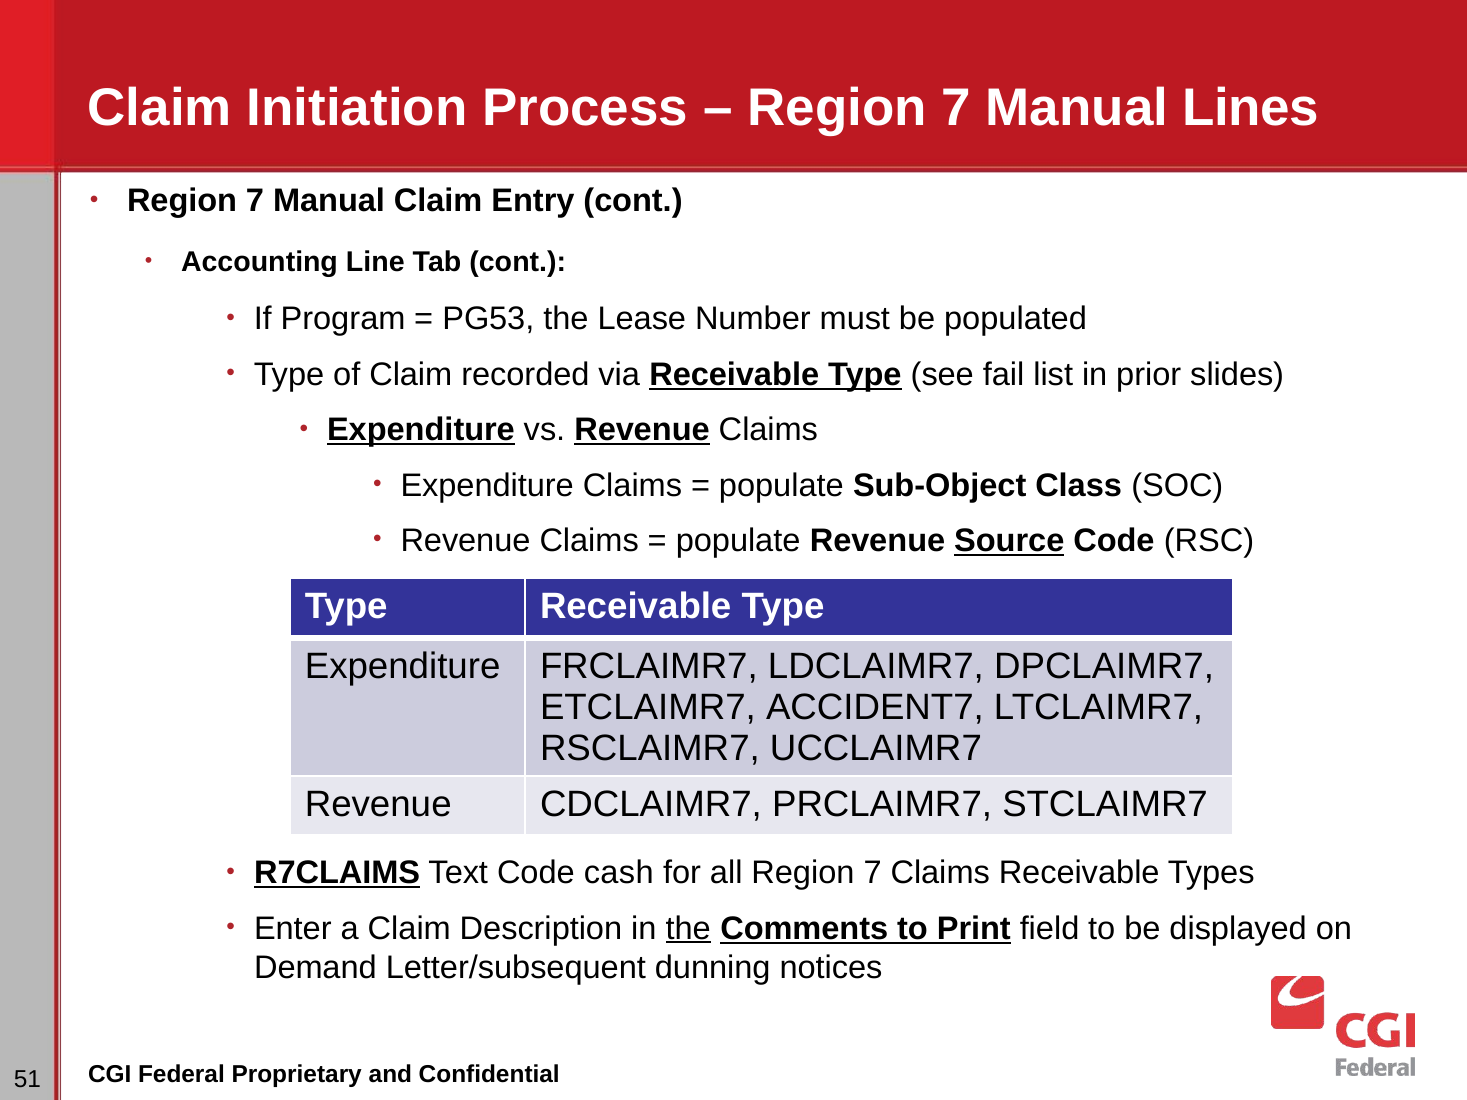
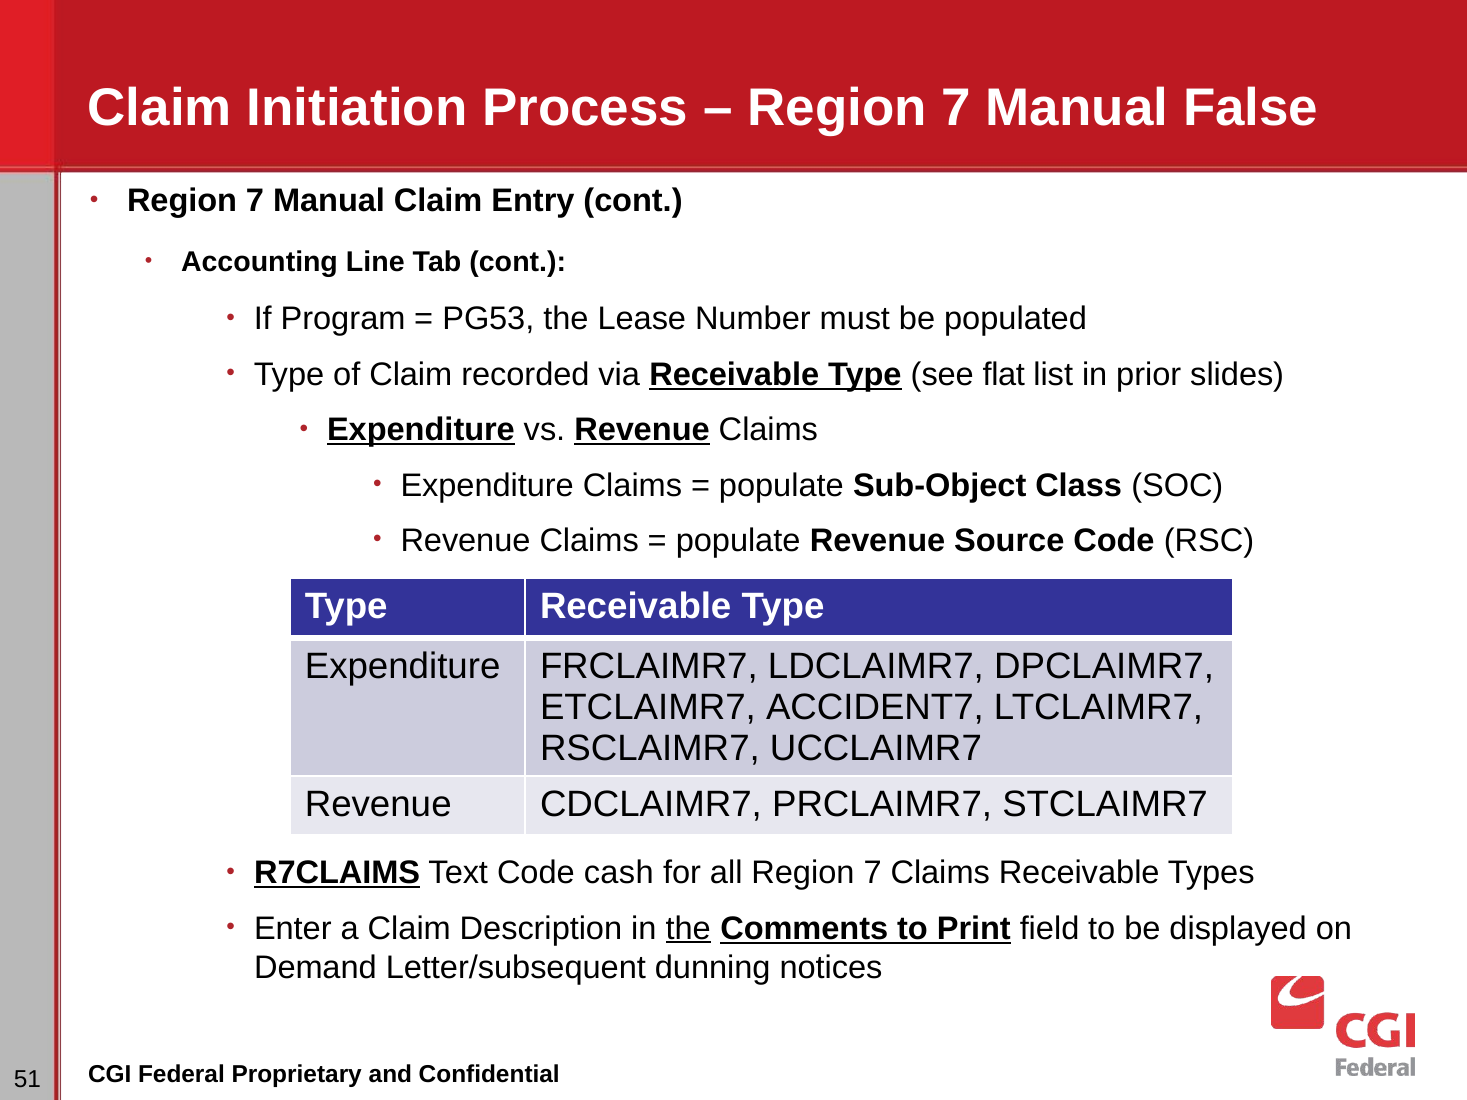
Lines: Lines -> False
fail: fail -> flat
Source underline: present -> none
